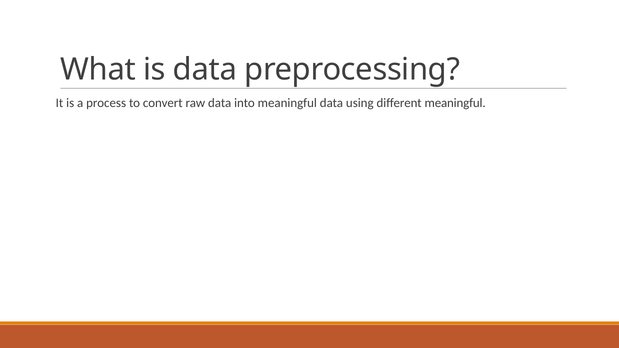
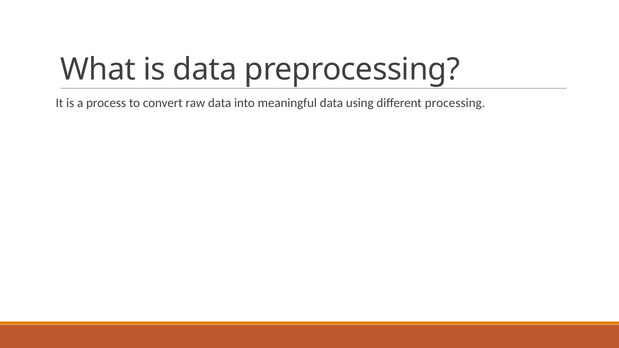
different meaningful: meaningful -> processing
